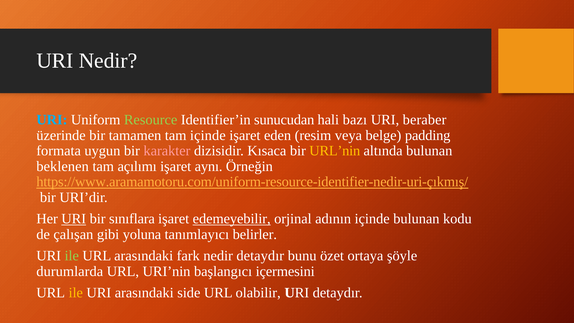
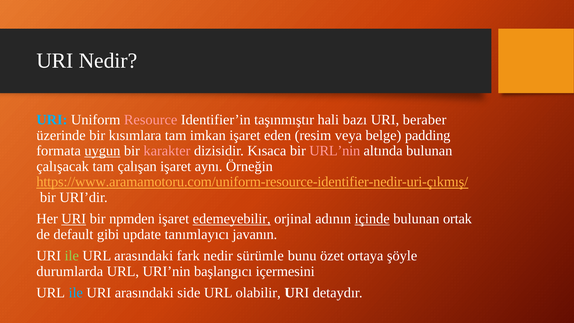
Resource colour: light green -> pink
sunucudan: sunucudan -> taşınmıştır
tamamen: tamamen -> kısımlara
tam içinde: içinde -> imkan
uygun underline: none -> present
URL’nin colour: yellow -> pink
beklenen: beklenen -> çalışacak
açılımı: açılımı -> çalışan
sınıflara: sınıflara -> npmden
içinde at (372, 219) underline: none -> present
kodu: kodu -> ortak
çalışan: çalışan -> default
yoluna: yoluna -> update
belirler: belirler -> javanın
nedir detaydır: detaydır -> sürümle
ile at (76, 293) colour: yellow -> light blue
